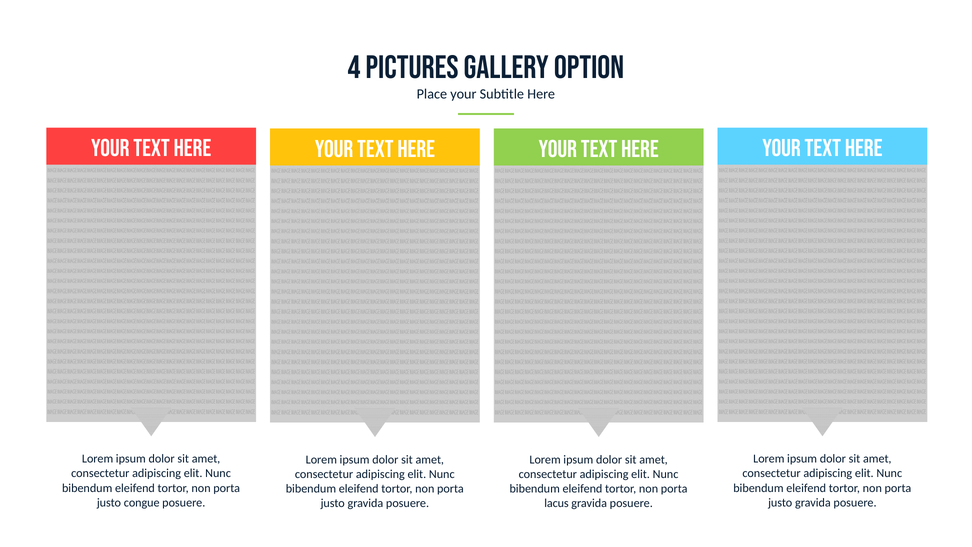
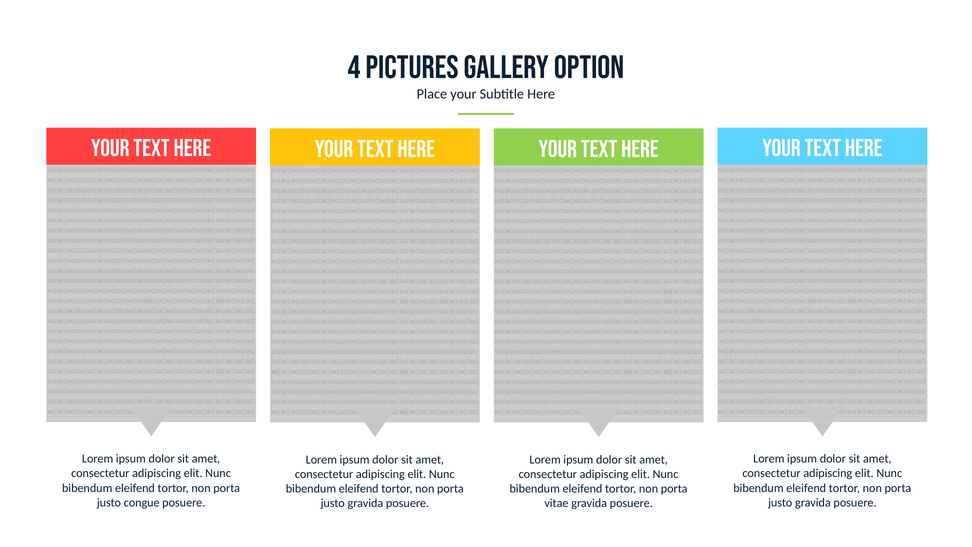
lacus: lacus -> vitae
